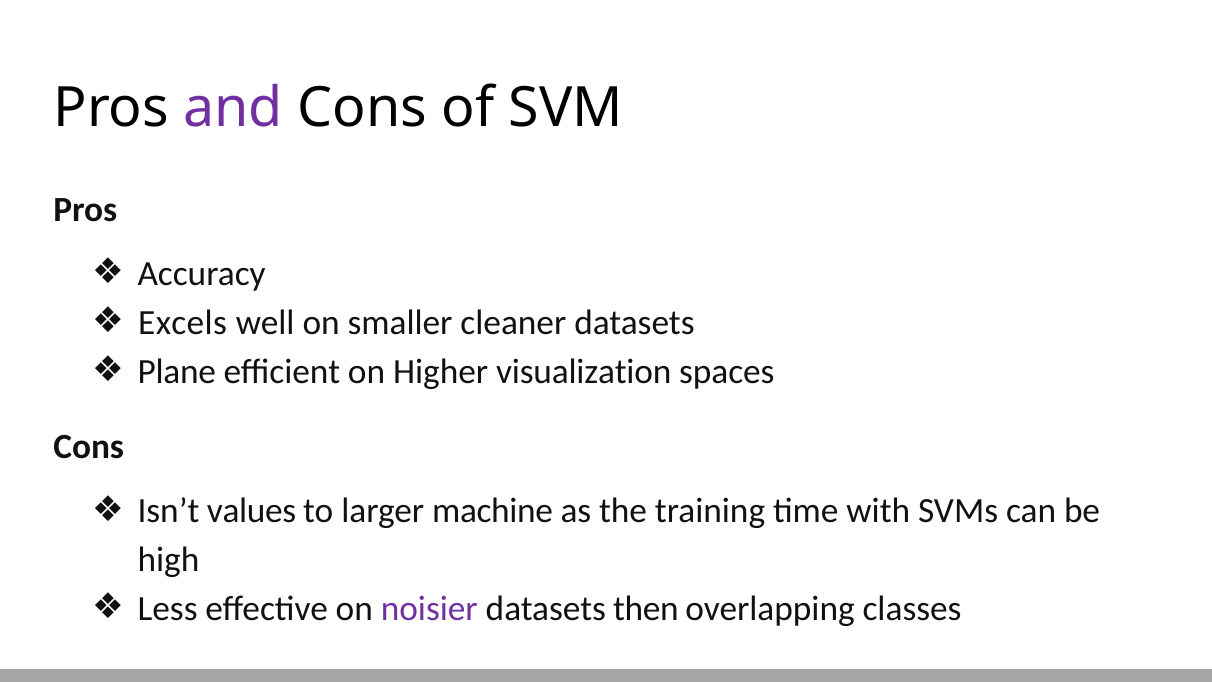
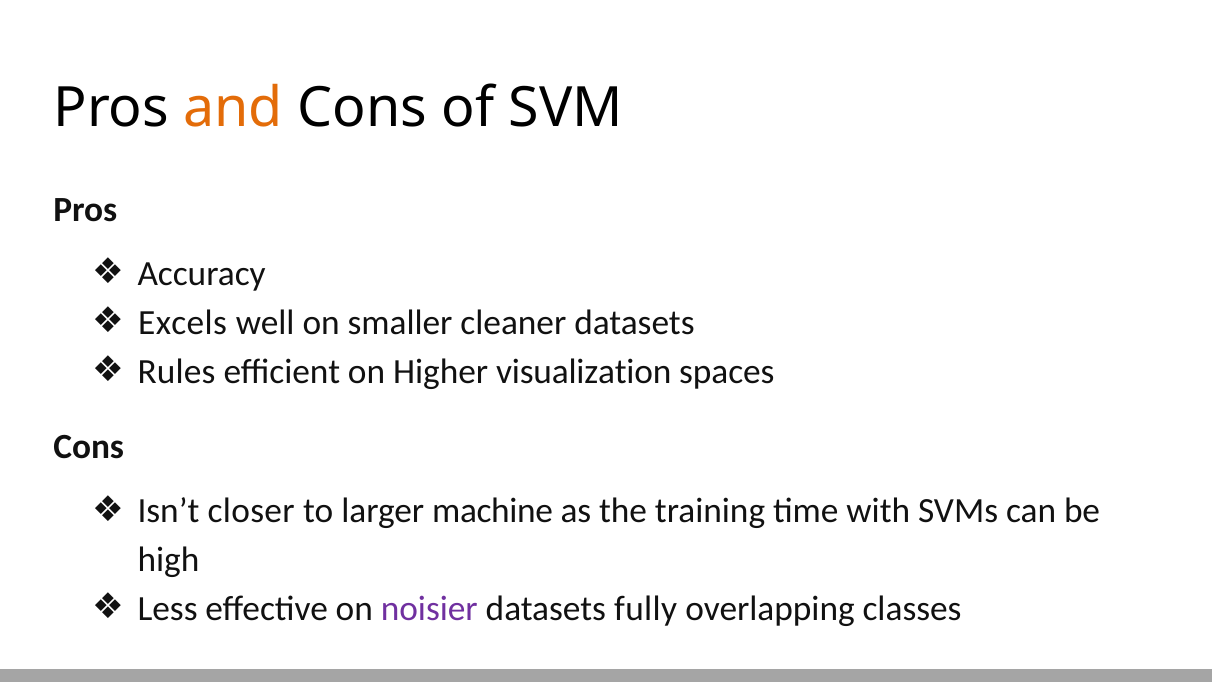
and colour: purple -> orange
Plane: Plane -> Rules
values: values -> closer
then: then -> fully
